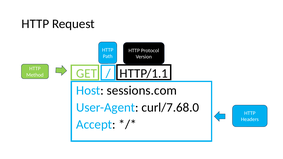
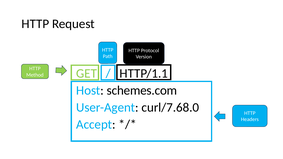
sessions.com: sessions.com -> schemes.com
